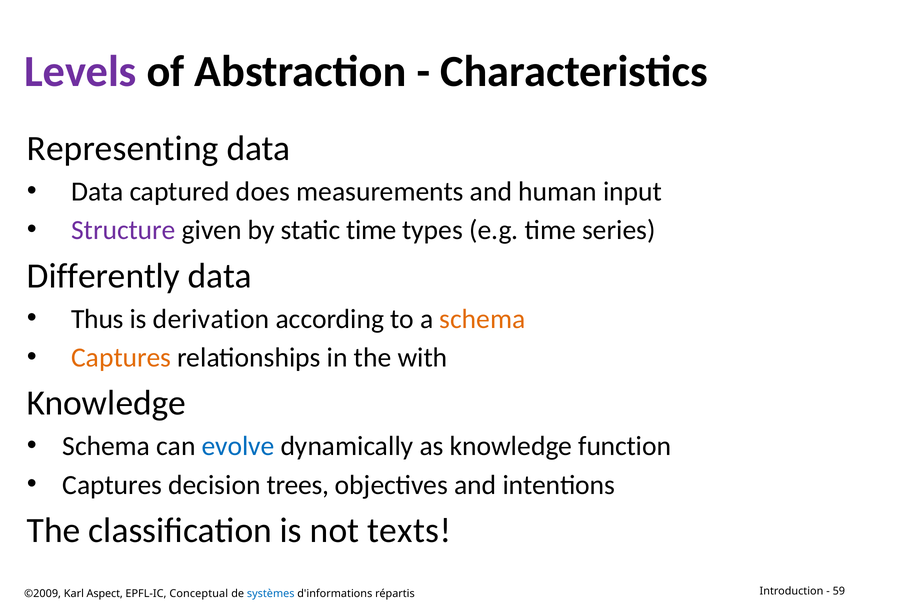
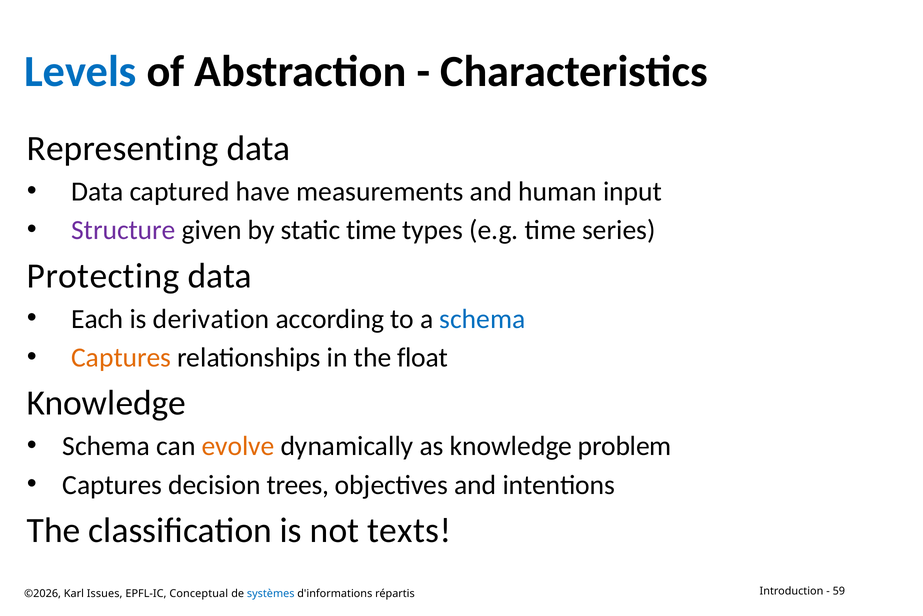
Levels colour: purple -> blue
does: does -> have
Differently: Differently -> Protecting
Thus: Thus -> Each
schema at (482, 319) colour: orange -> blue
with: with -> float
evolve colour: blue -> orange
function: function -> problem
©2009: ©2009 -> ©2026
Aspect: Aspect -> Issues
